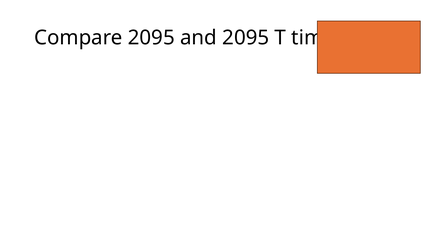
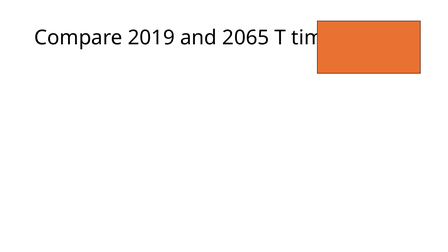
Compare 2095: 2095 -> 2019
and 2095: 2095 -> 2065
